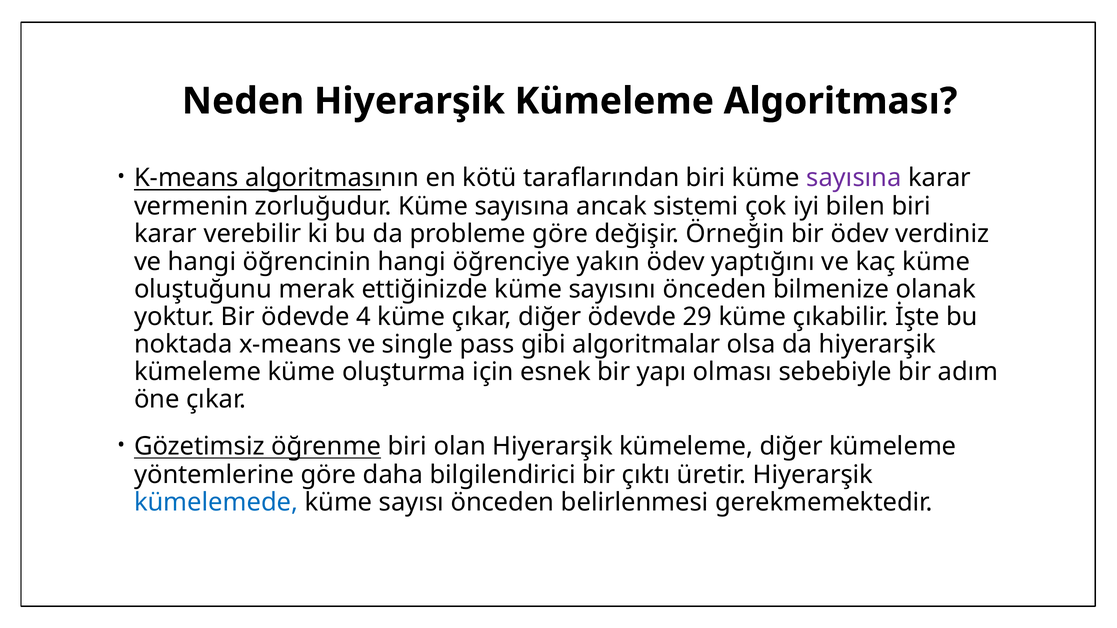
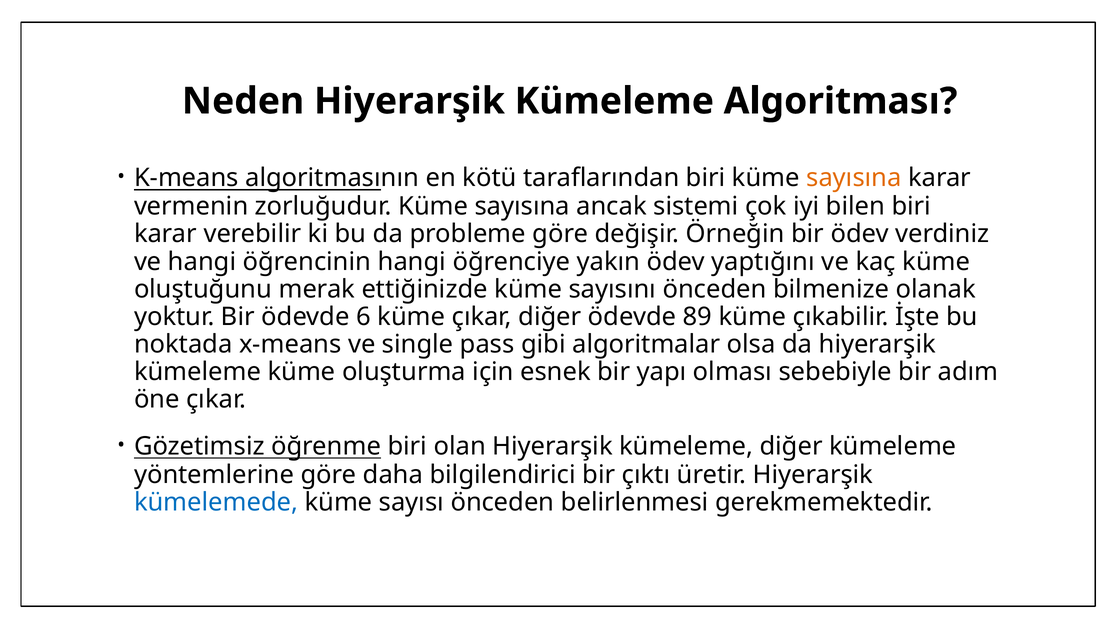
sayısına at (854, 178) colour: purple -> orange
4: 4 -> 6
29: 29 -> 89
